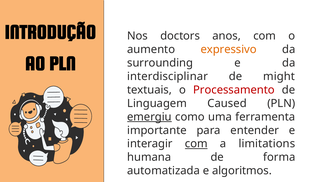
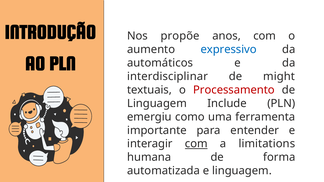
doctors: doctors -> propõe
expressivo colour: orange -> blue
surrounding: surrounding -> automáticos
Caused: Caused -> Include
emergiu underline: present -> none
e algoritmos: algoritmos -> linguagem
